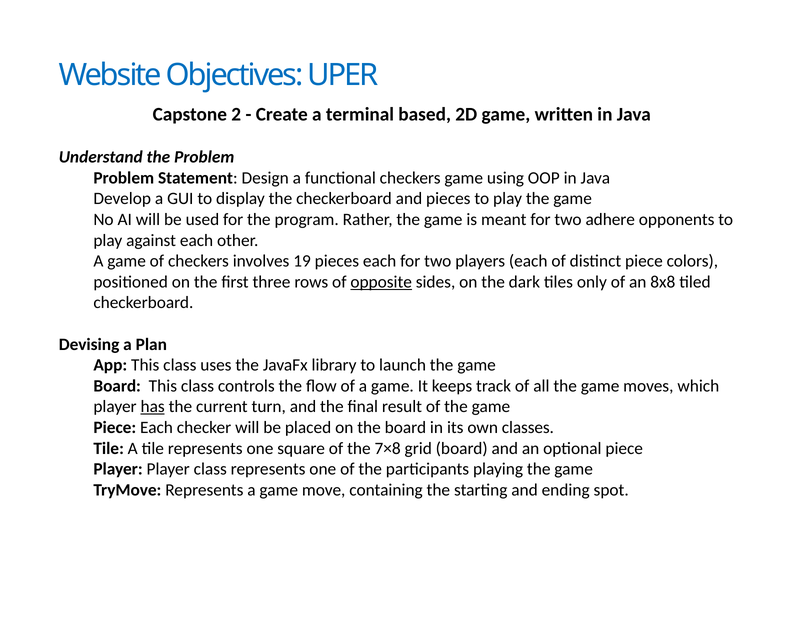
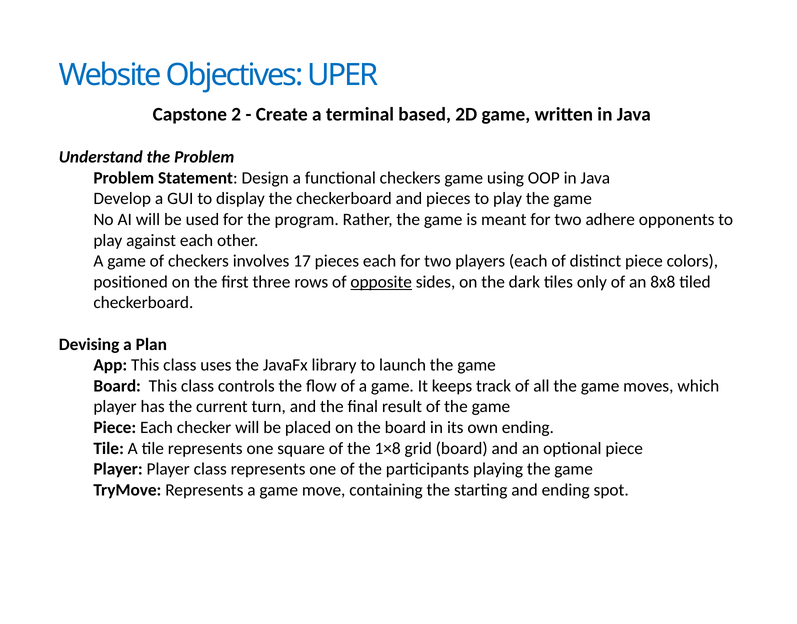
19: 19 -> 17
has underline: present -> none
own classes: classes -> ending
7×8: 7×8 -> 1×8
